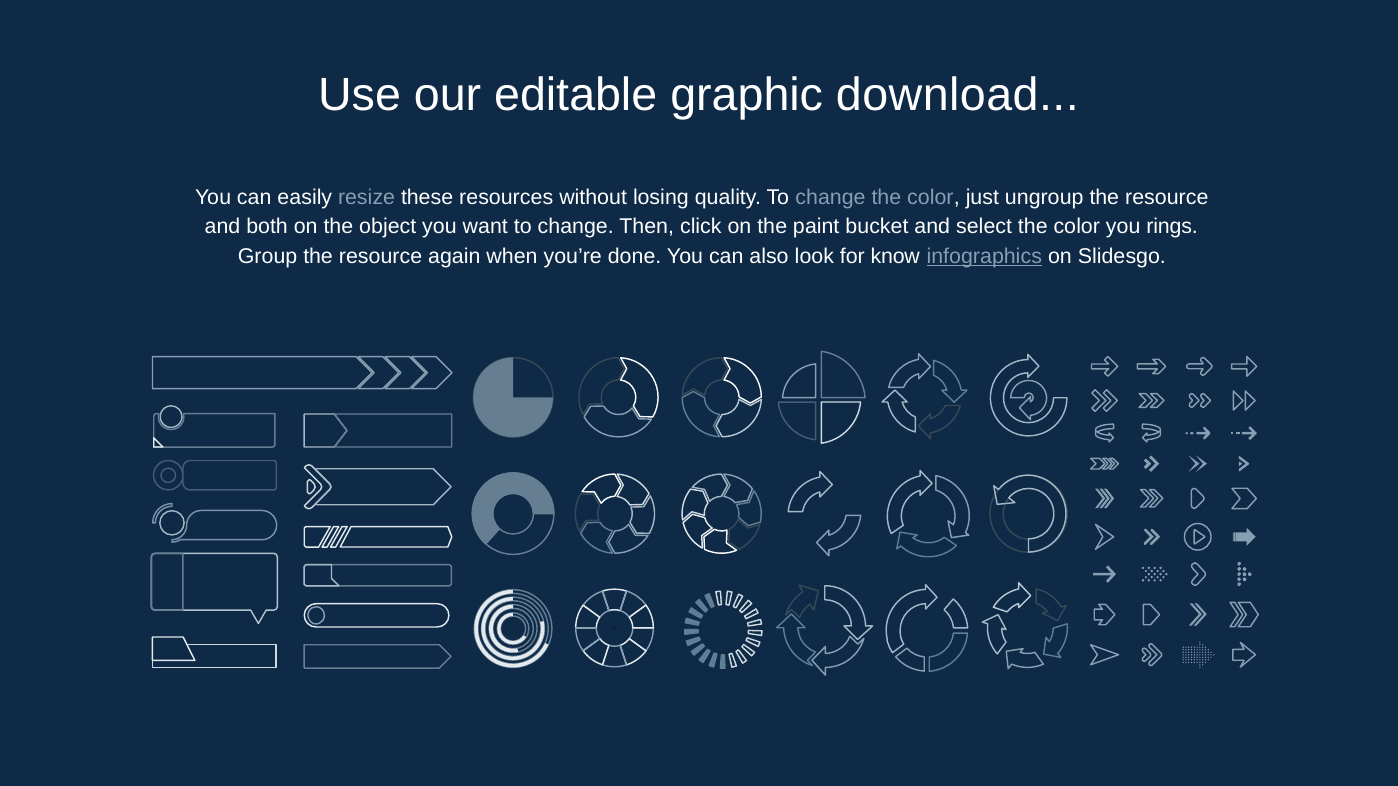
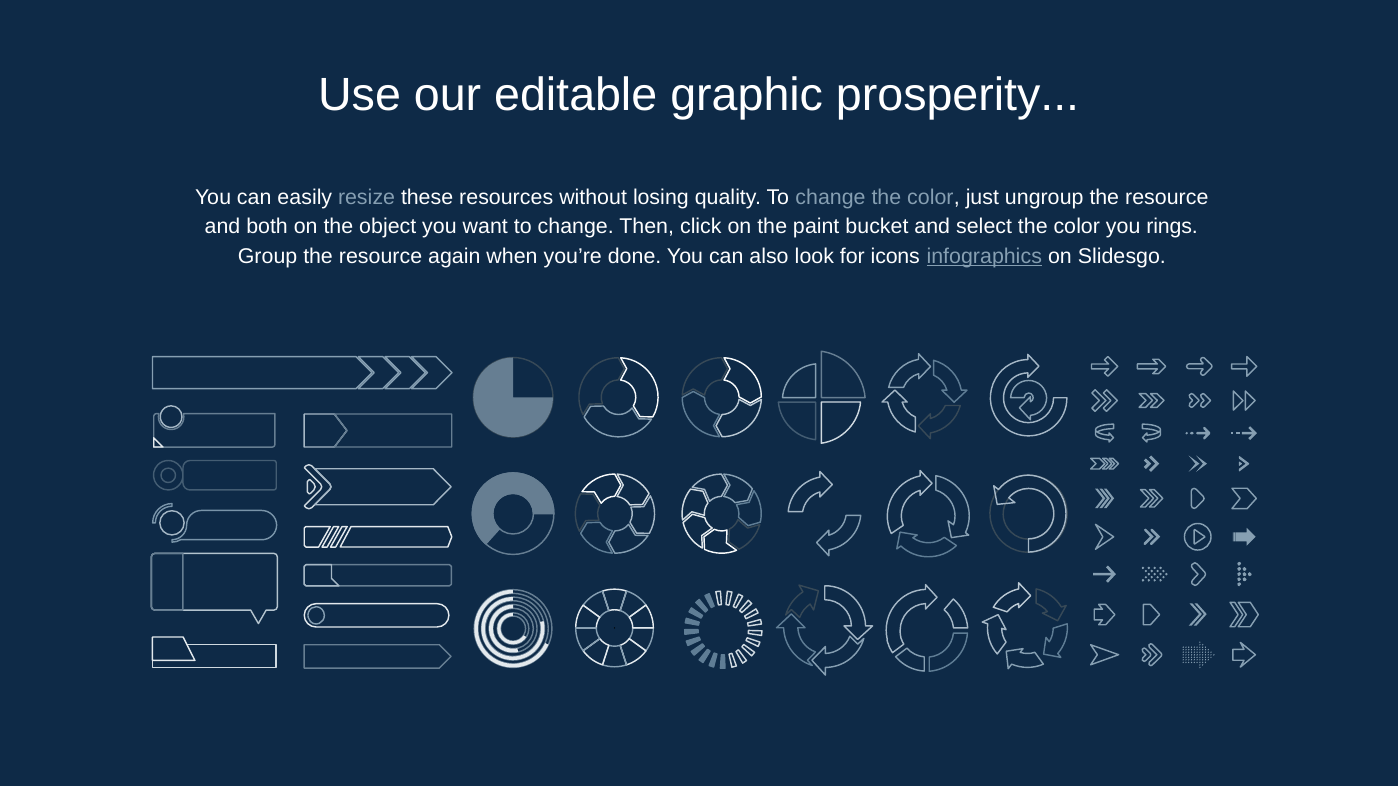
download: download -> prosperity
know: know -> icons
